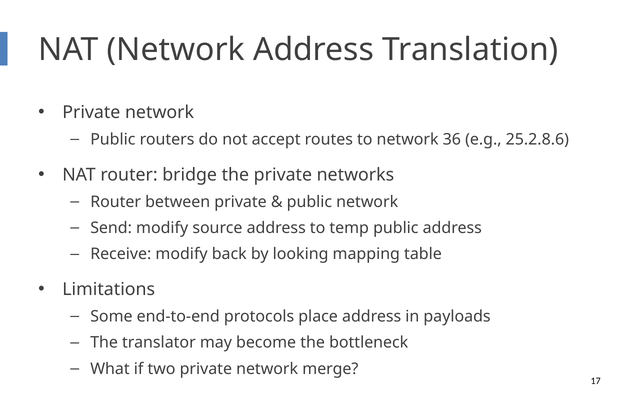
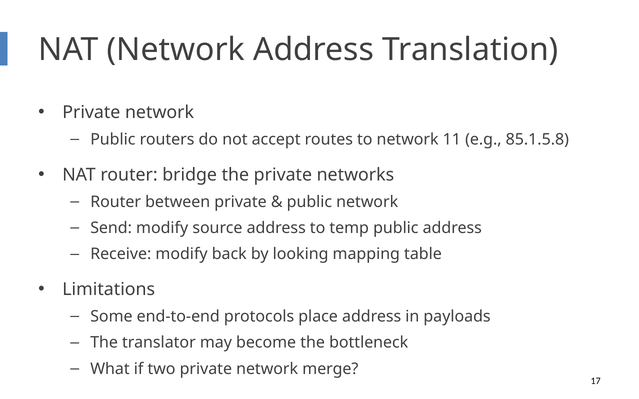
36: 36 -> 11
25.2.8.6: 25.2.8.6 -> 85.1.5.8
